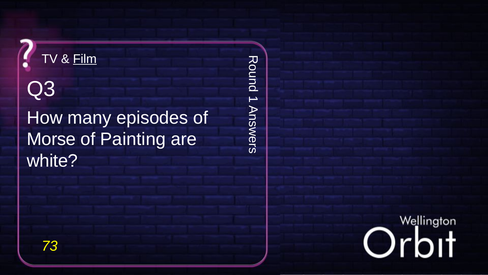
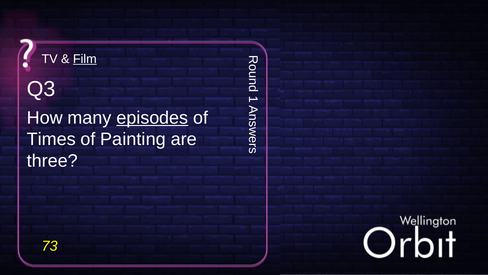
episodes underline: none -> present
Morse: Morse -> Times
white: white -> three
